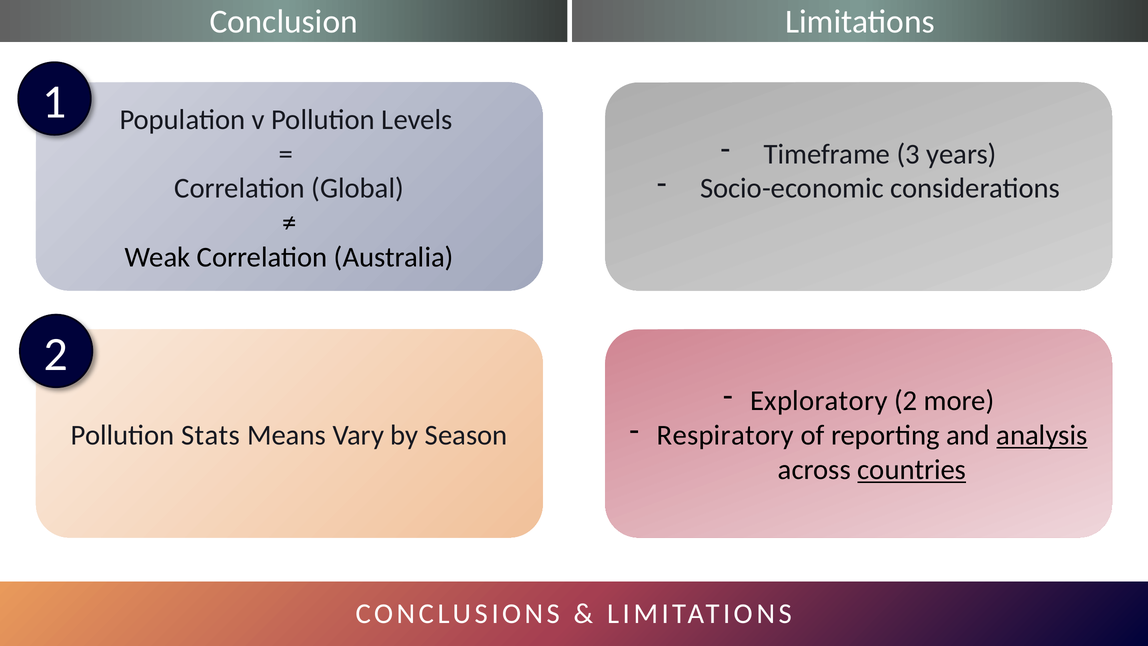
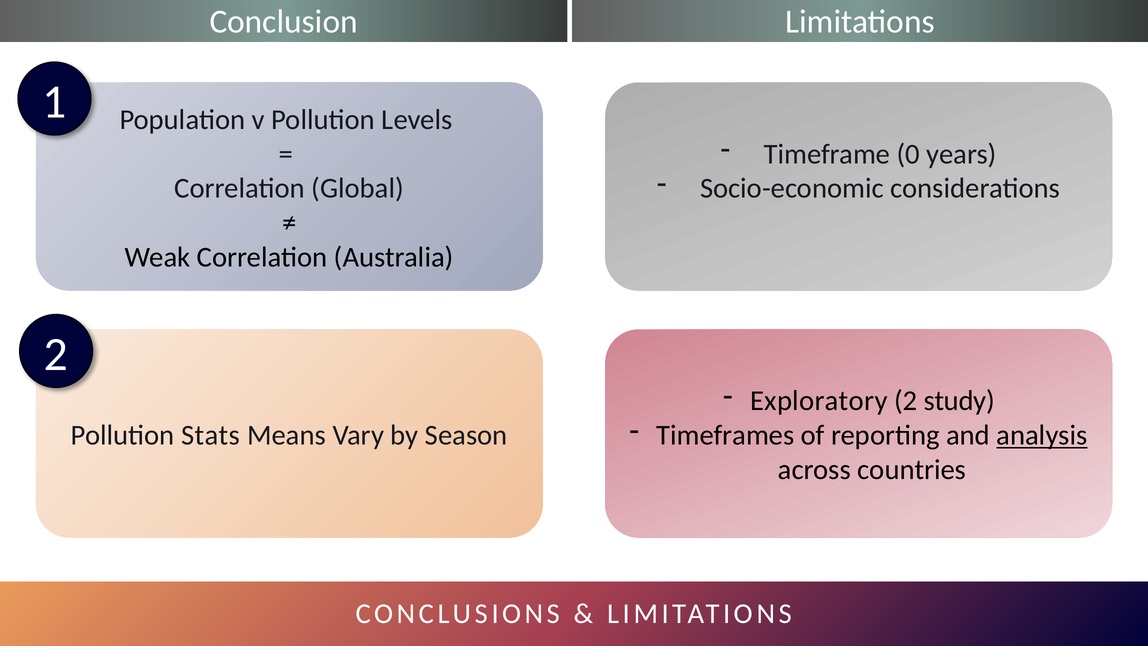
3: 3 -> 0
more: more -> study
Respiratory: Respiratory -> Timeframes
countries underline: present -> none
